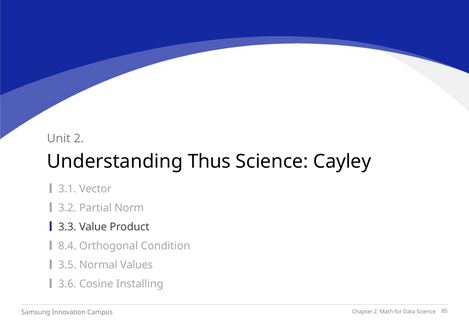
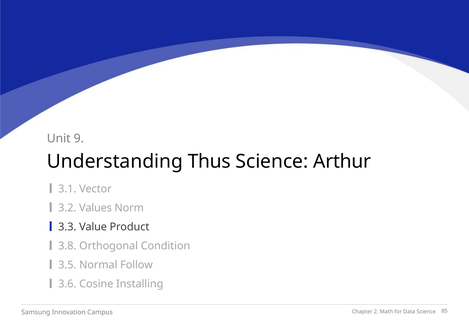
Unit 2: 2 -> 9
Cayley: Cayley -> Arthur
Partial: Partial -> Values
8.4: 8.4 -> 3.8
Values: Values -> Follow
